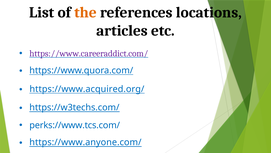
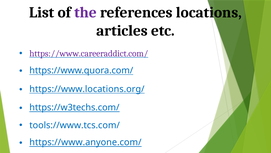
the colour: orange -> purple
https://www.acquired.org/: https://www.acquired.org/ -> https://www.locations.org/
perks://www.tcs.com/: perks://www.tcs.com/ -> tools://www.tcs.com/
